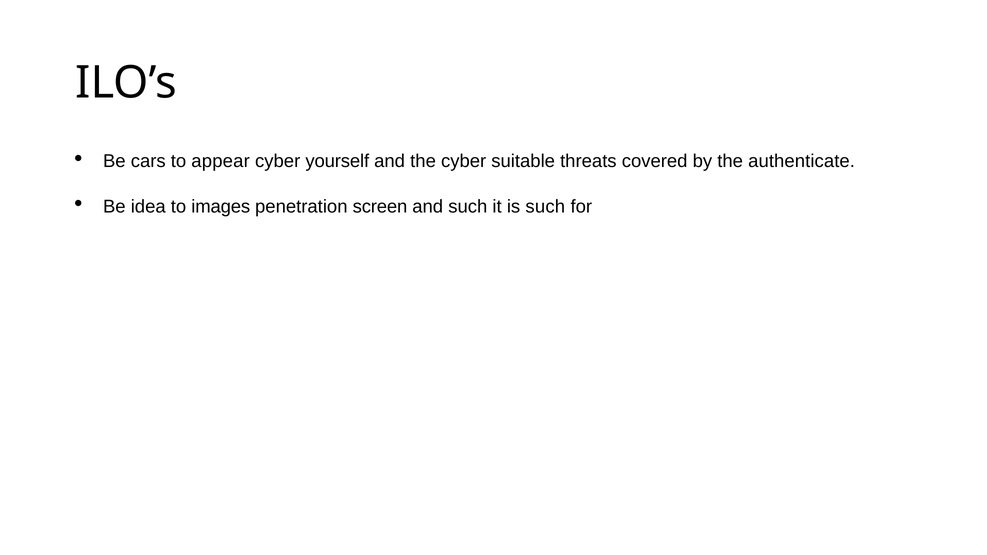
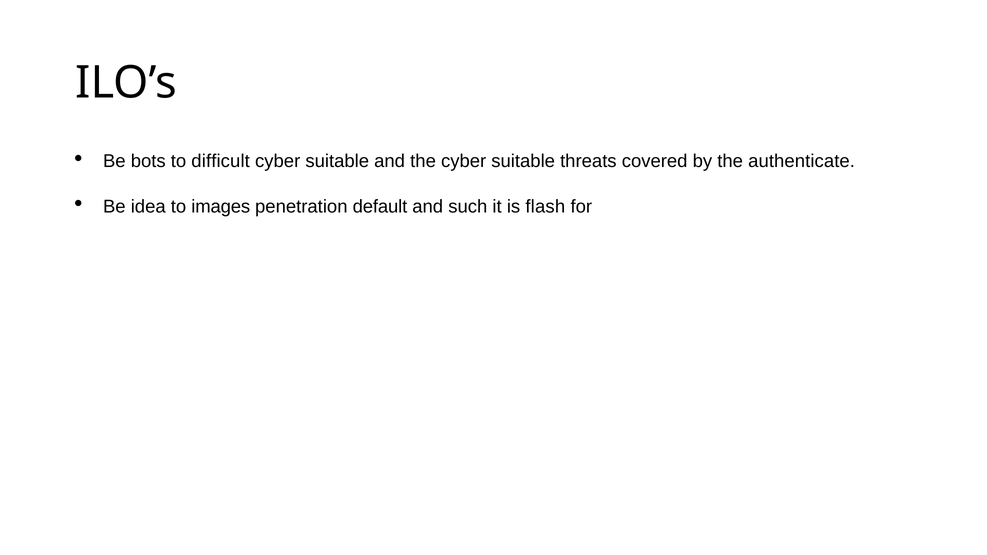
cars: cars -> bots
appear: appear -> difficult
yourself at (337, 161): yourself -> suitable
screen: screen -> default
is such: such -> flash
